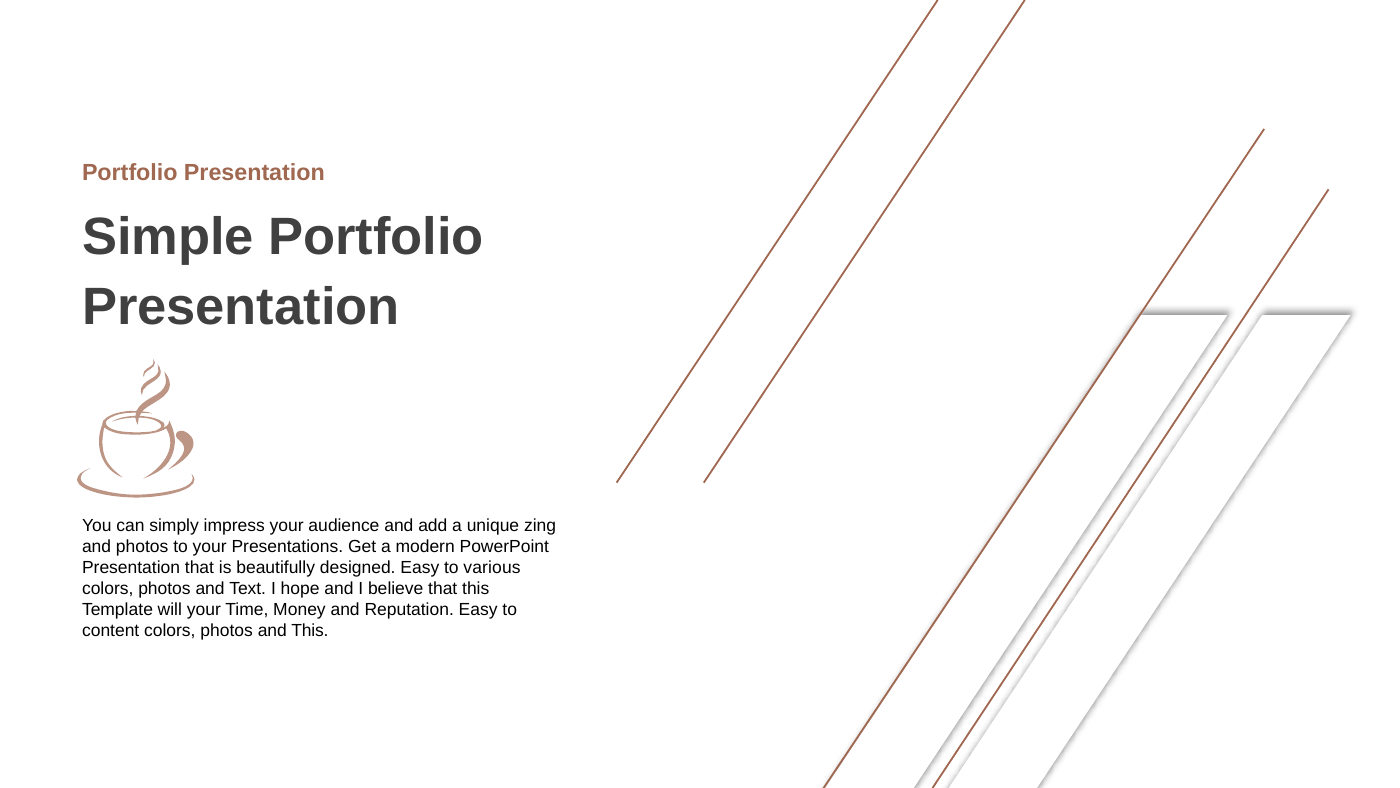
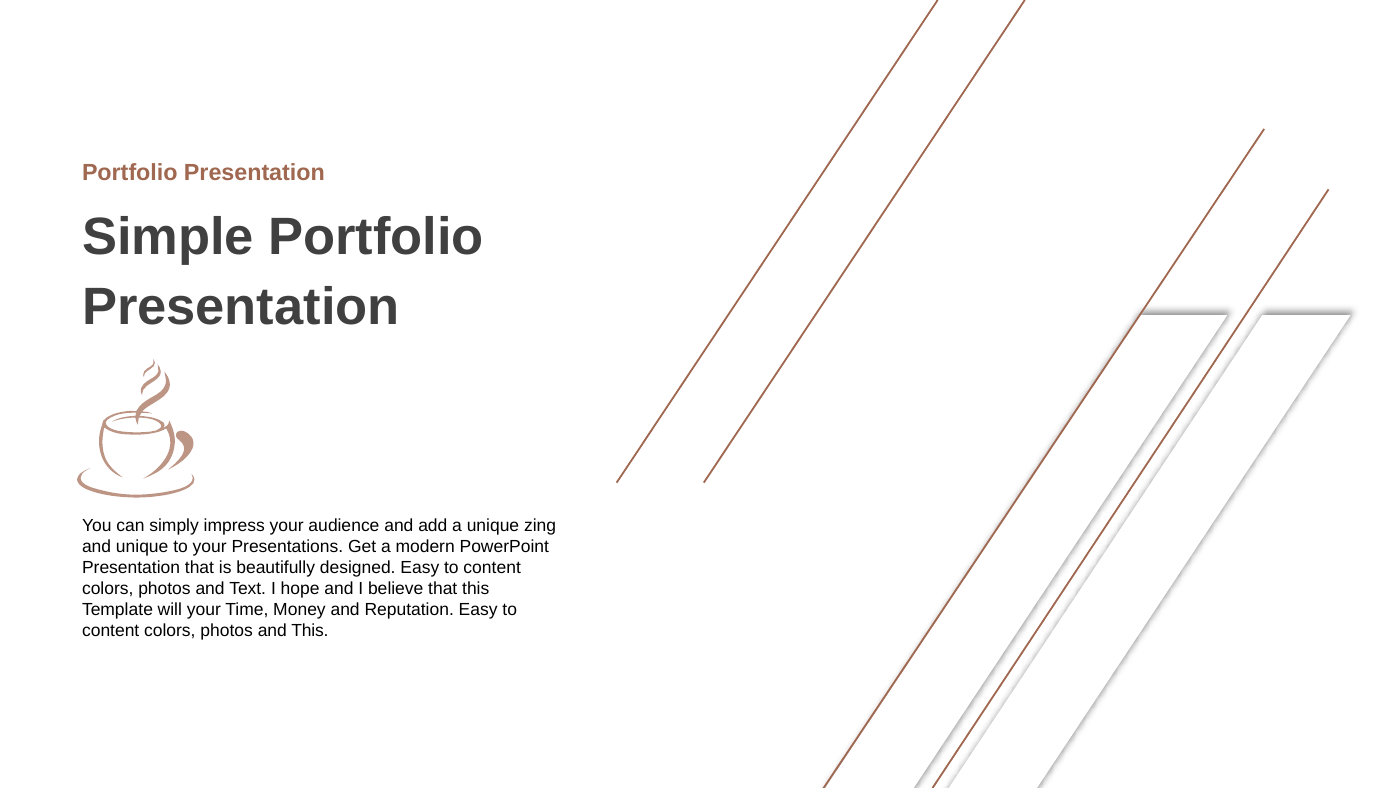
and photos: photos -> unique
designed Easy to various: various -> content
